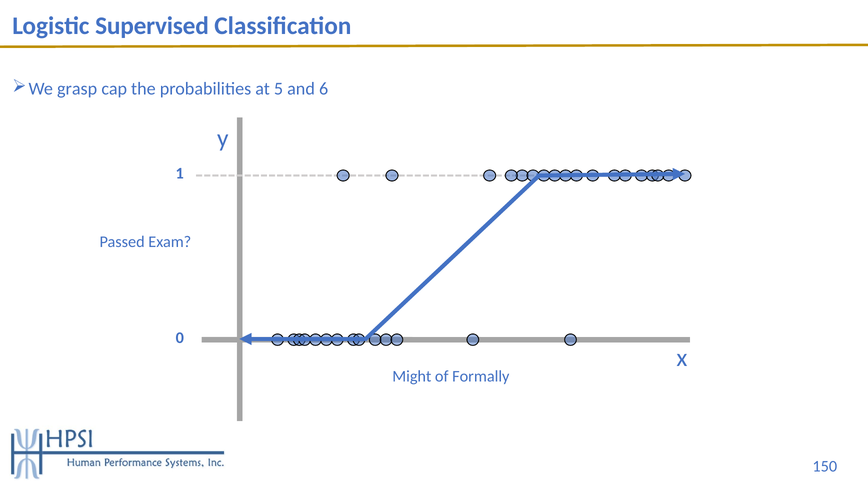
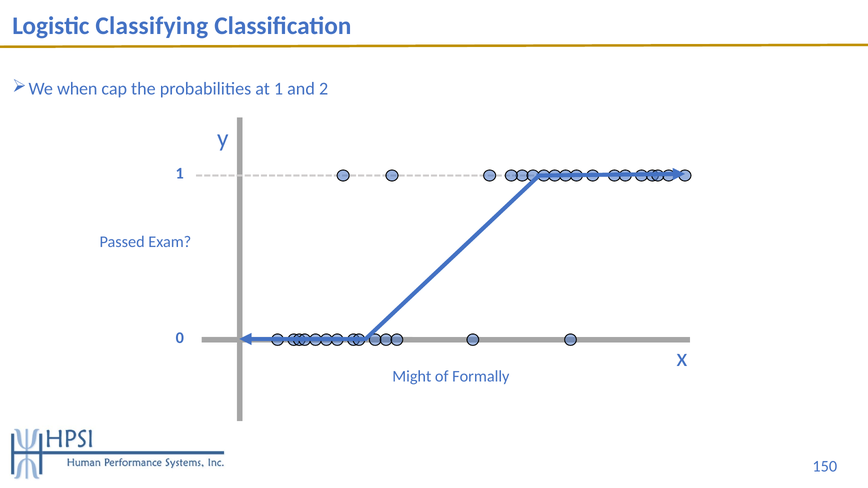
Supervised: Supervised -> Classifying
grasp: grasp -> when
at 5: 5 -> 1
6: 6 -> 2
